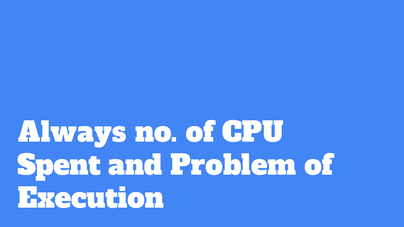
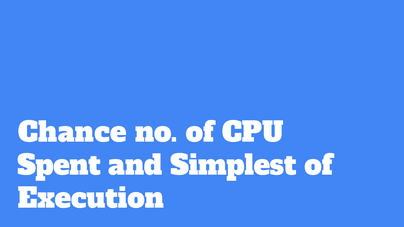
Always: Always -> Chance
Problem: Problem -> Simplest
